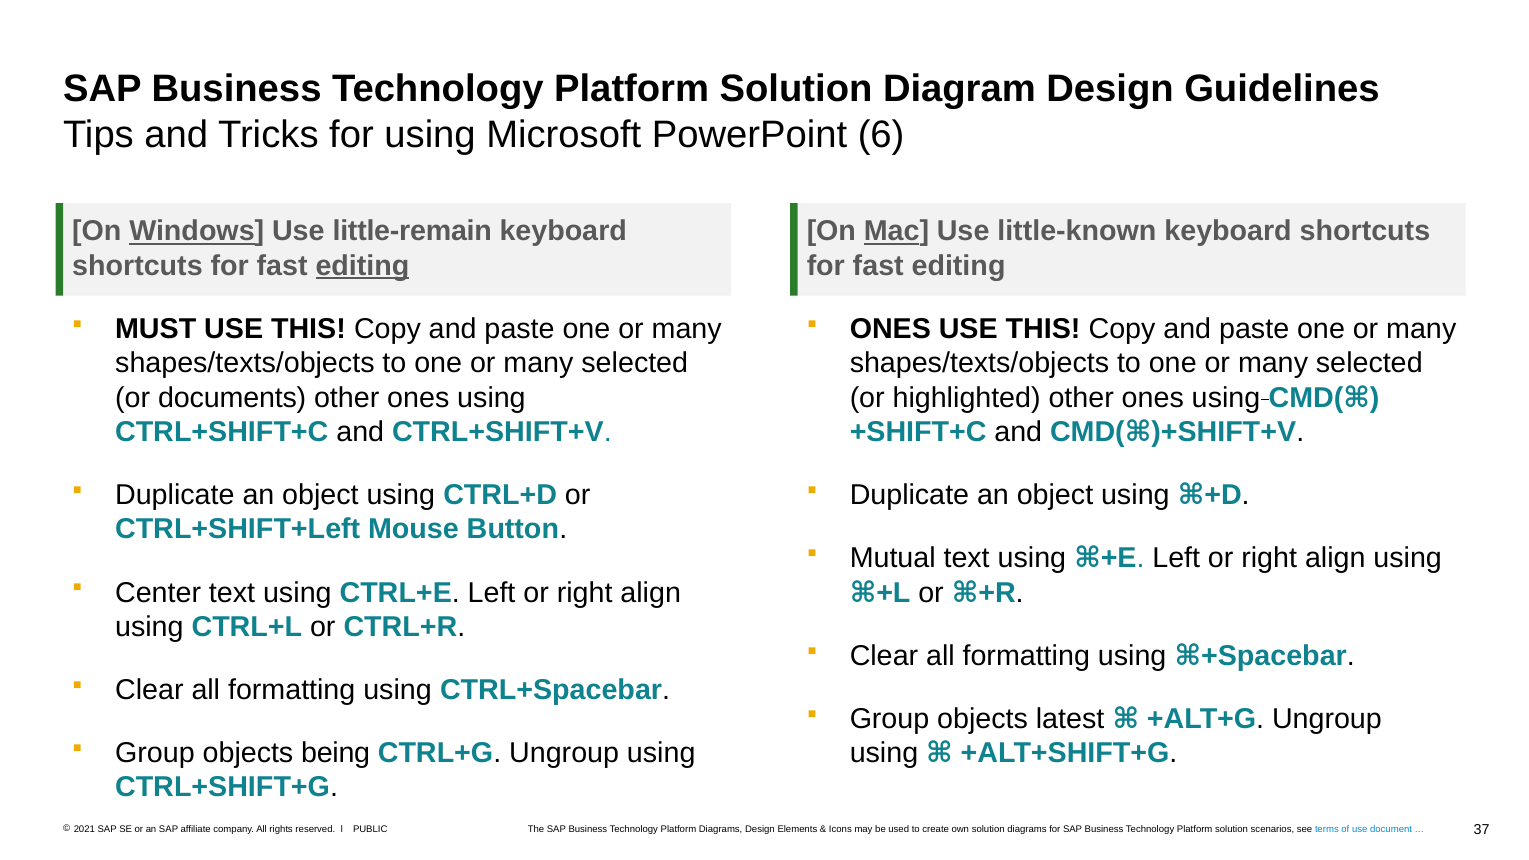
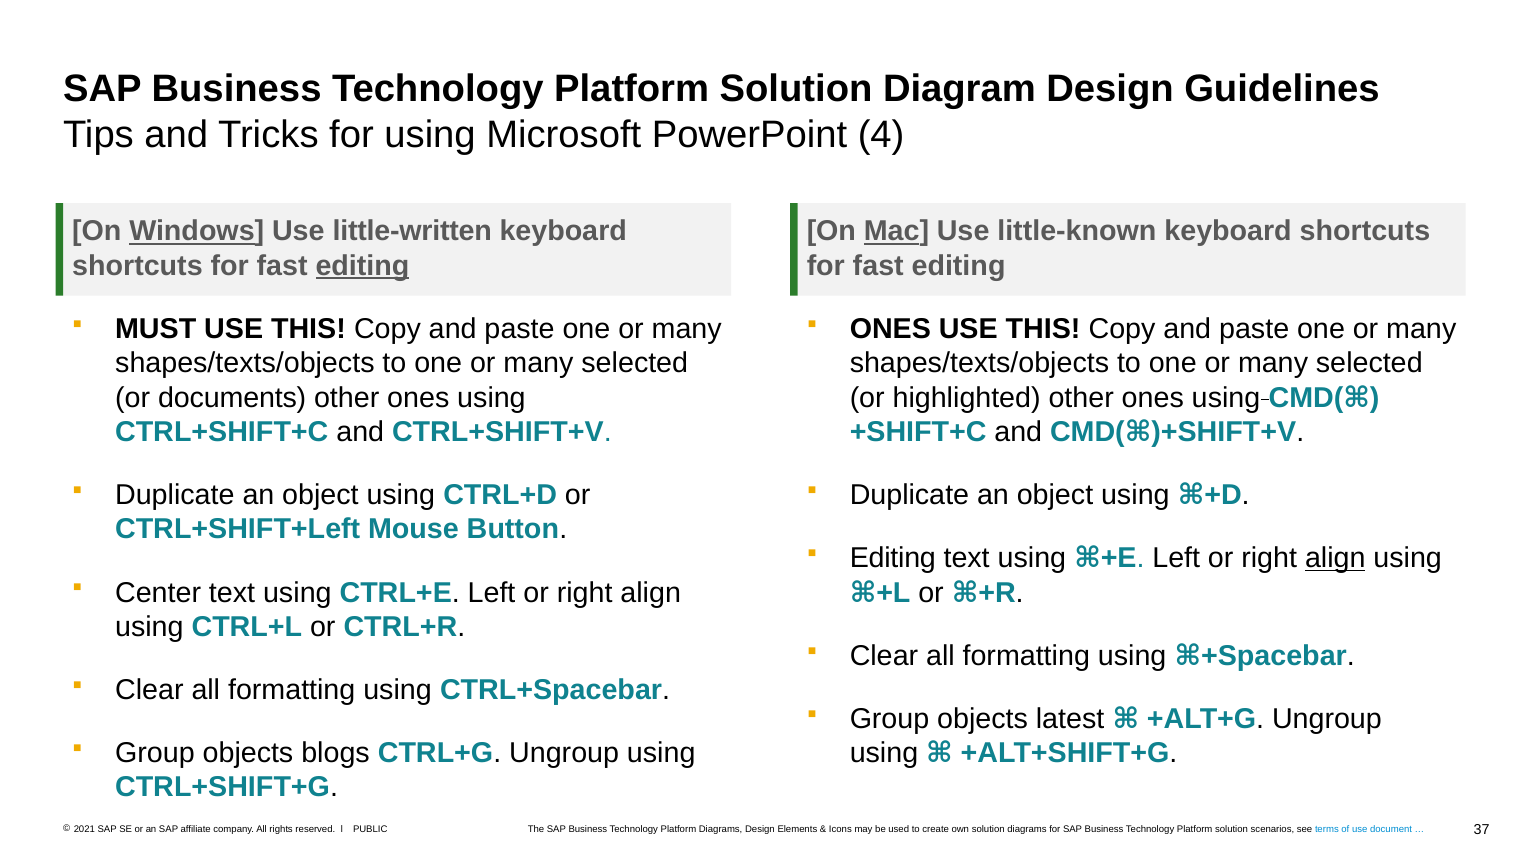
6: 6 -> 4
little-remain: little-remain -> little-written
Mutual at (893, 558): Mutual -> Editing
align at (1335, 558) underline: none -> present
being: being -> blogs
